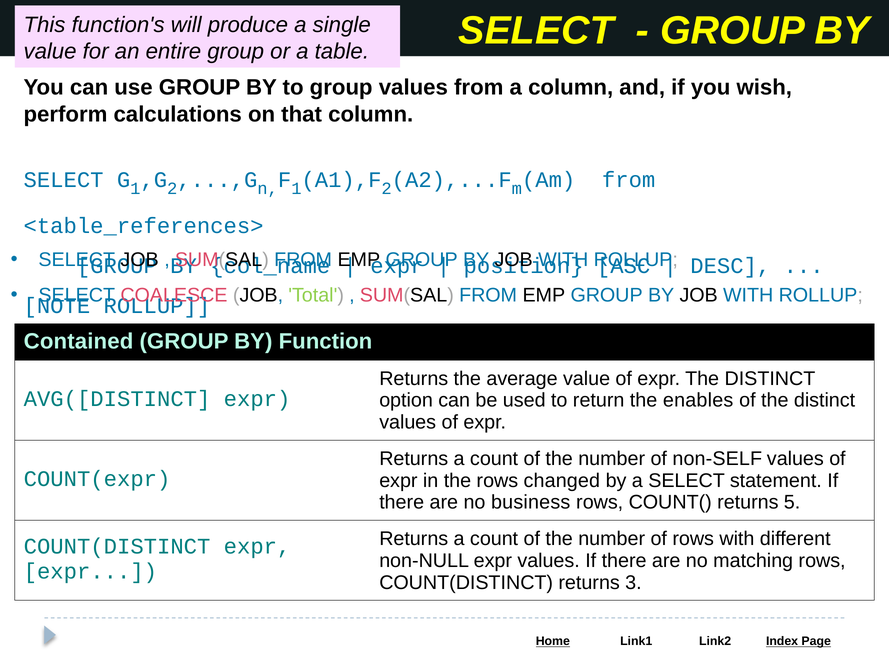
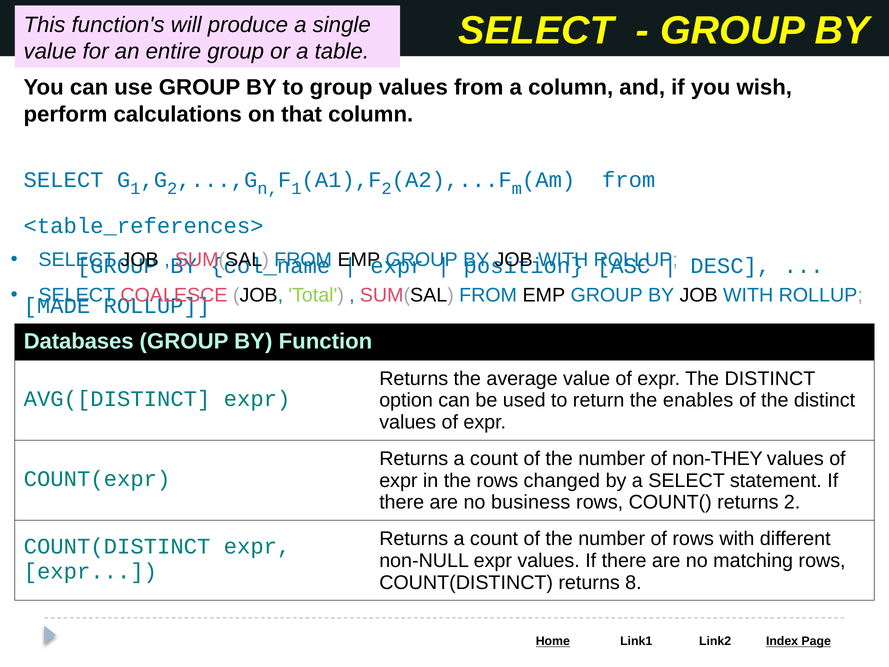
NOTE: NOTE -> MADE
Contained: Contained -> Databases
non-SELF: non-SELF -> non-THEY
returns 5: 5 -> 2
3: 3 -> 8
